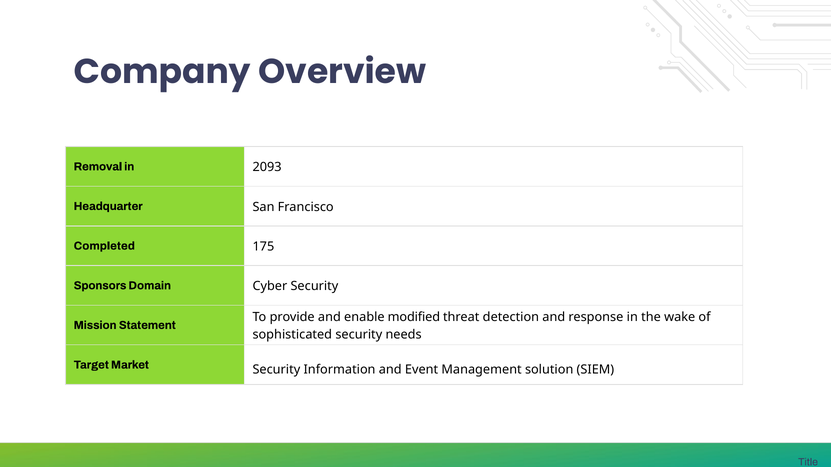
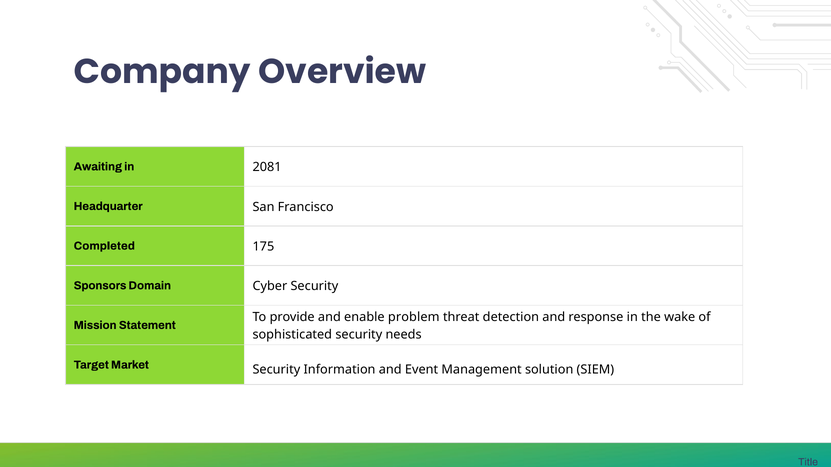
Removal: Removal -> Awaiting
2093: 2093 -> 2081
modified: modified -> problem
